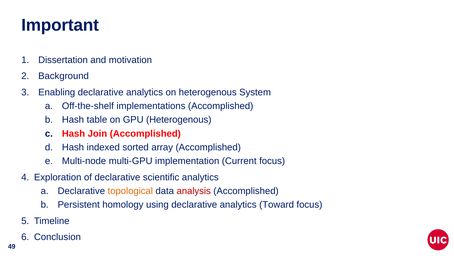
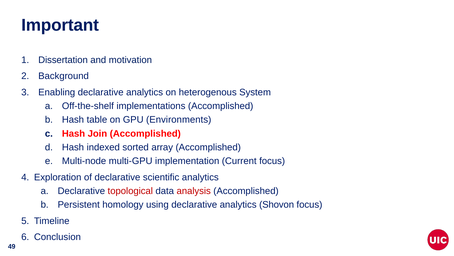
GPU Heterogenous: Heterogenous -> Environments
topological colour: orange -> red
Toward: Toward -> Shovon
